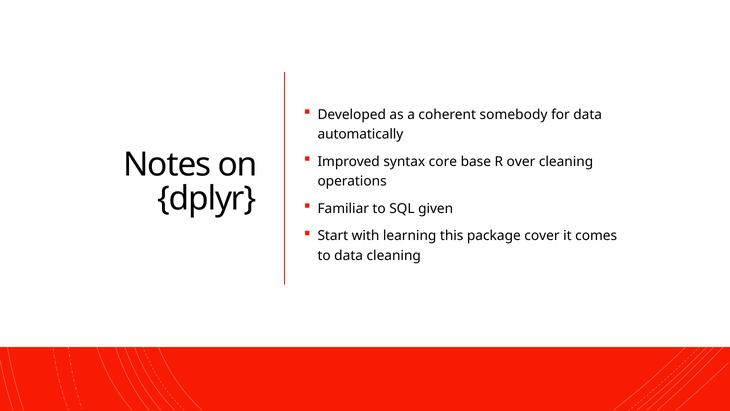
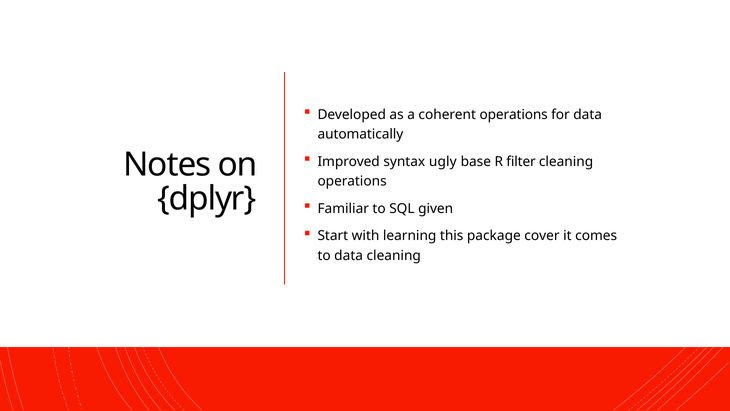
coherent somebody: somebody -> operations
core: core -> ugly
over: over -> filter
